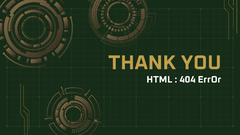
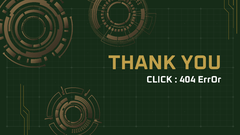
HTML: HTML -> CLICK
